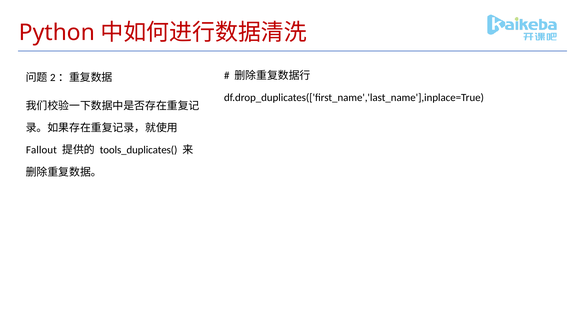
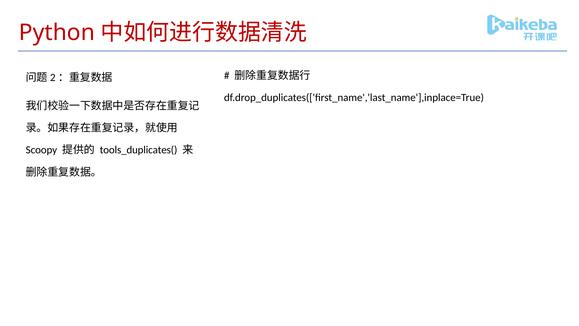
Fallout: Fallout -> Scoopy
